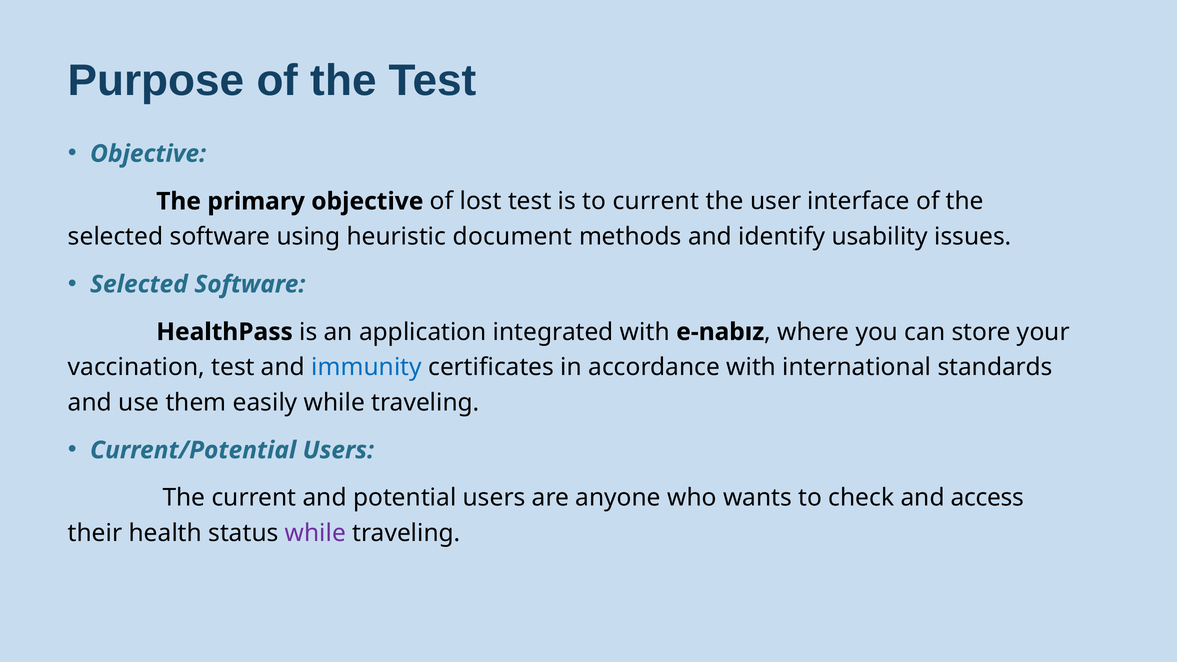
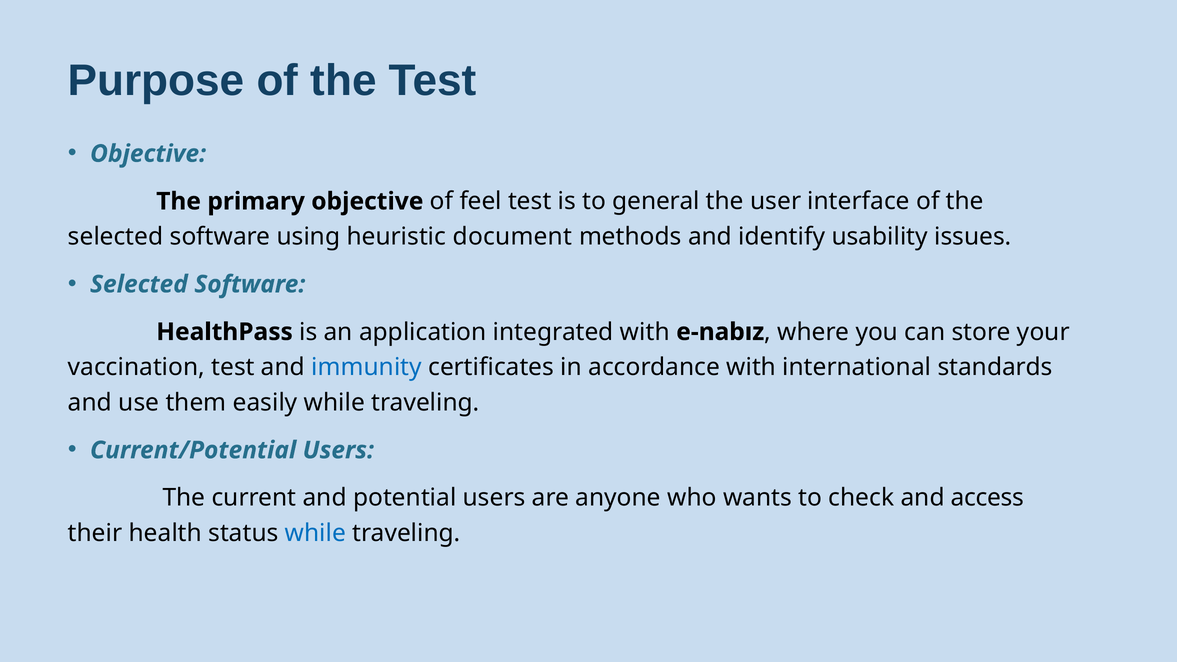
lost: lost -> feel
to current: current -> general
while at (315, 533) colour: purple -> blue
